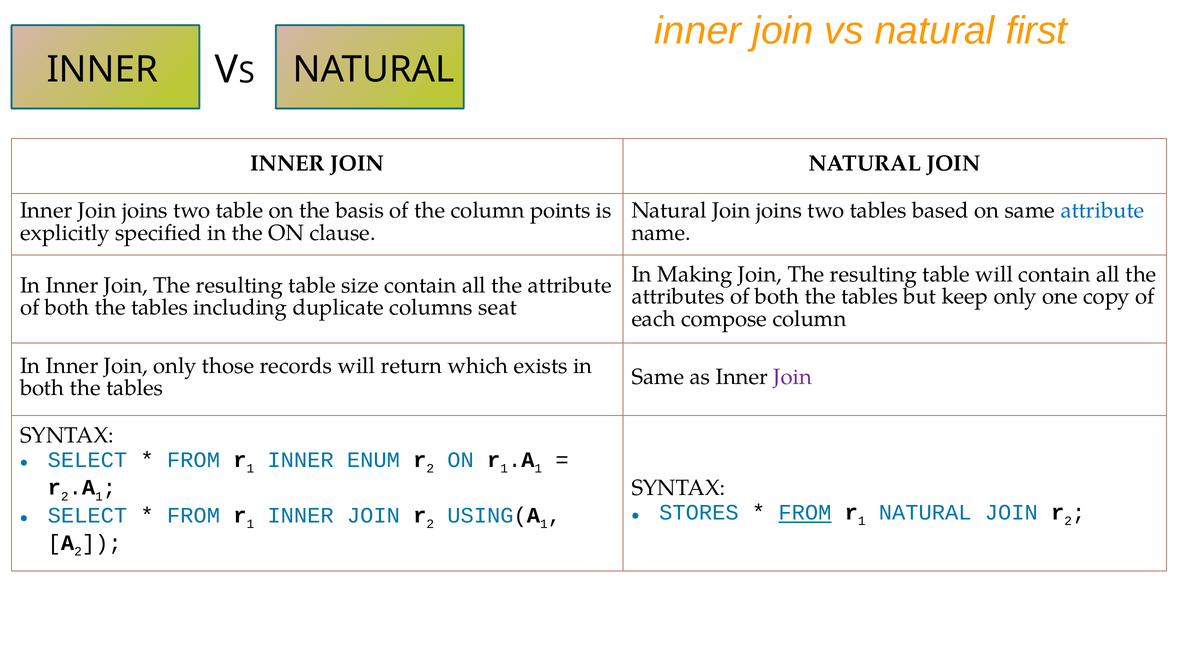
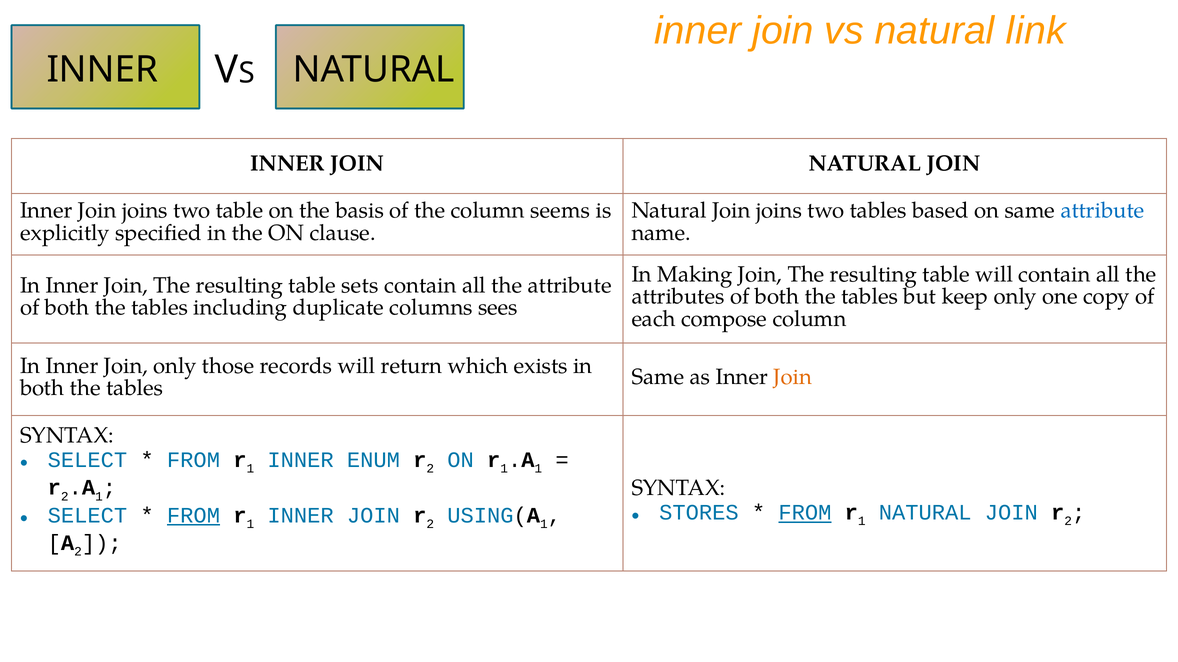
first: first -> link
points: points -> seems
size: size -> sets
seat: seat -> sees
Join at (793, 377) colour: purple -> orange
FROM at (193, 516) underline: none -> present
